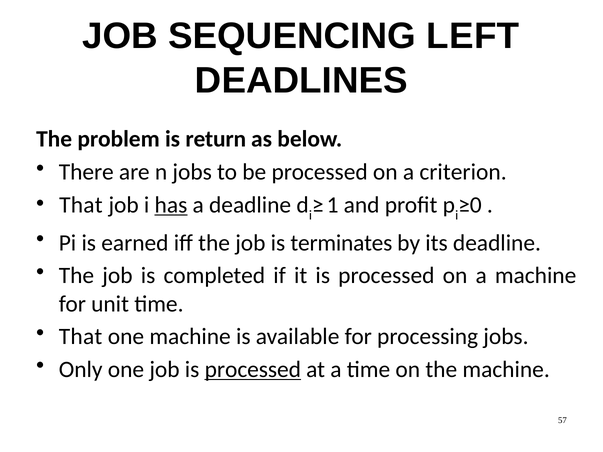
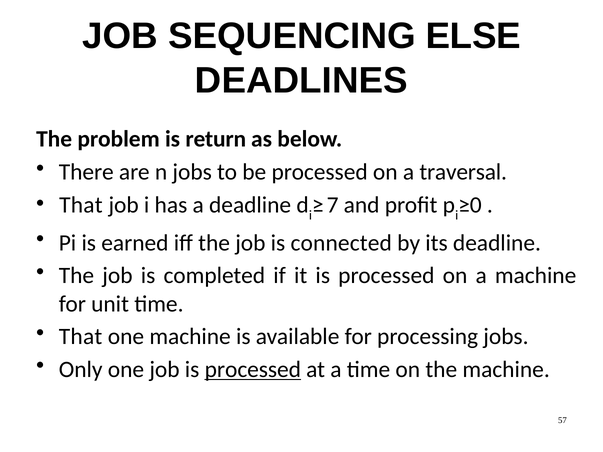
LEFT: LEFT -> ELSE
criterion: criterion -> traversal
has underline: present -> none
1: 1 -> 7
terminates: terminates -> connected
